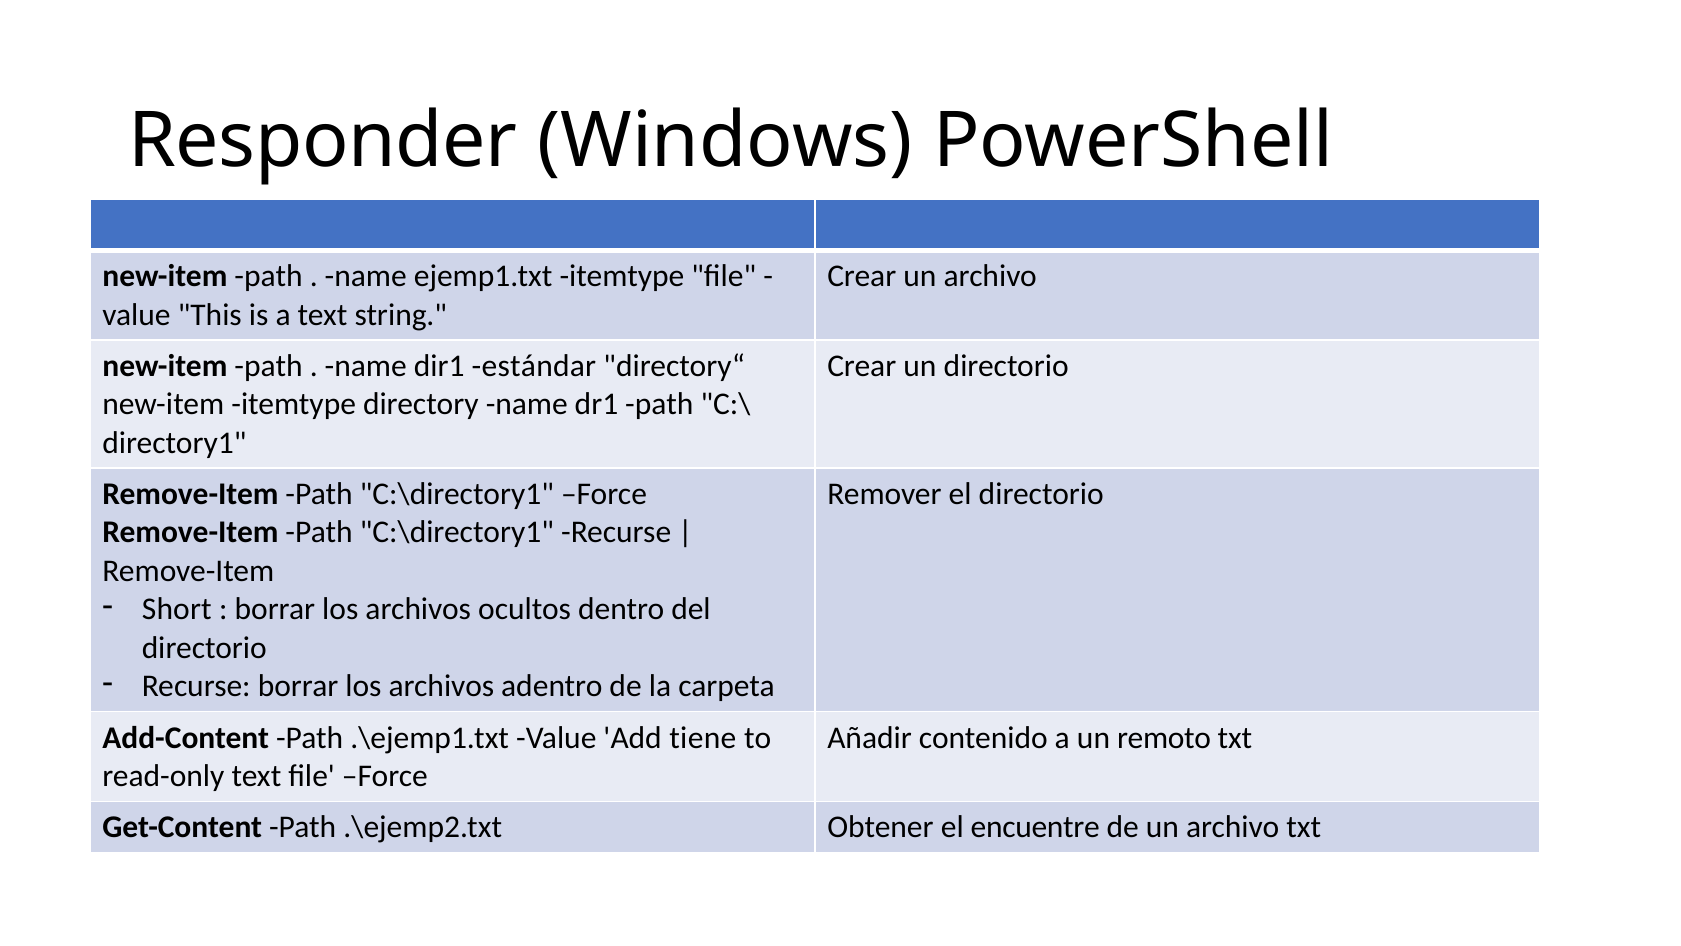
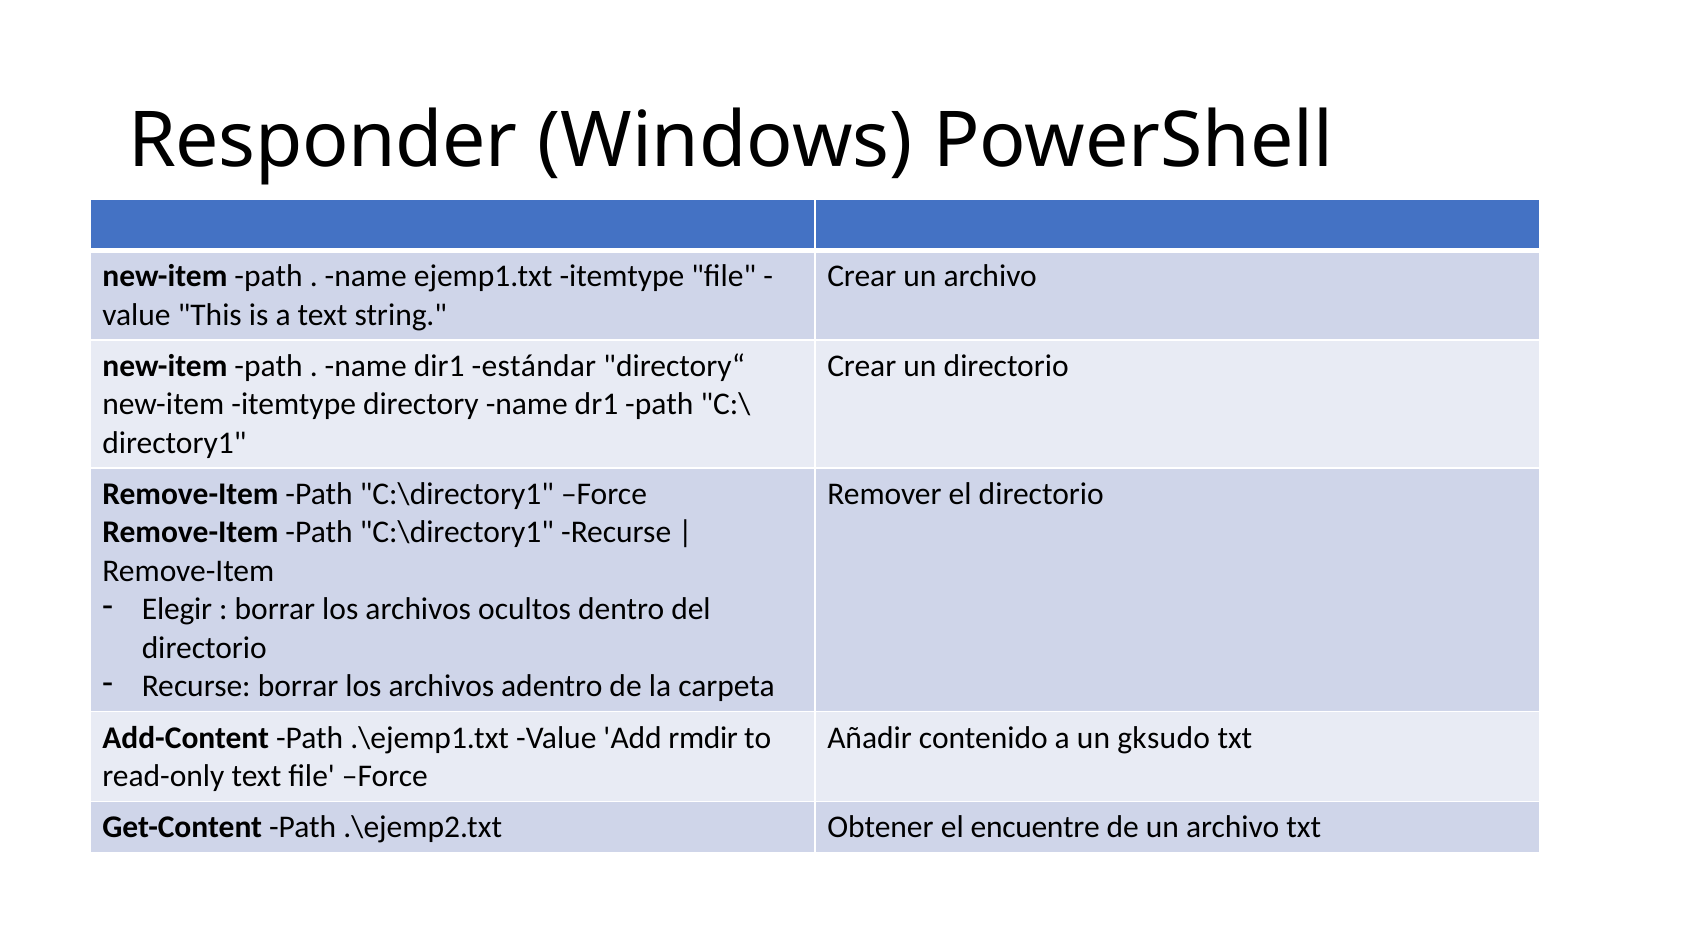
Short: Short -> Elegir
tiene: tiene -> rmdir
remoto: remoto -> gksudo
